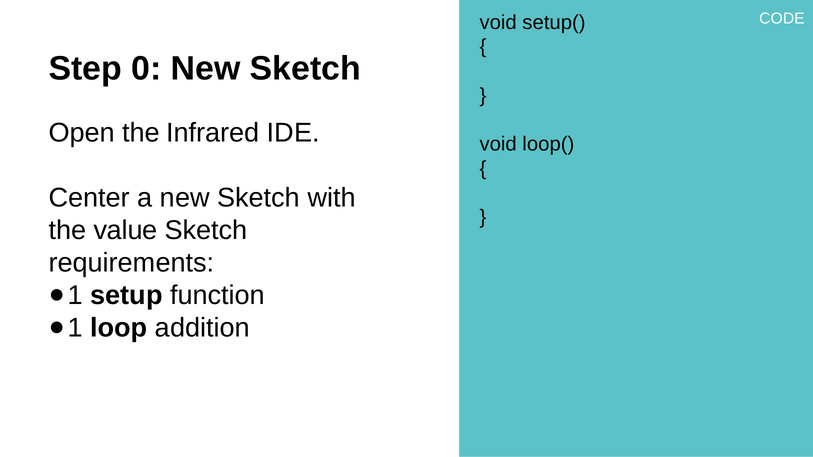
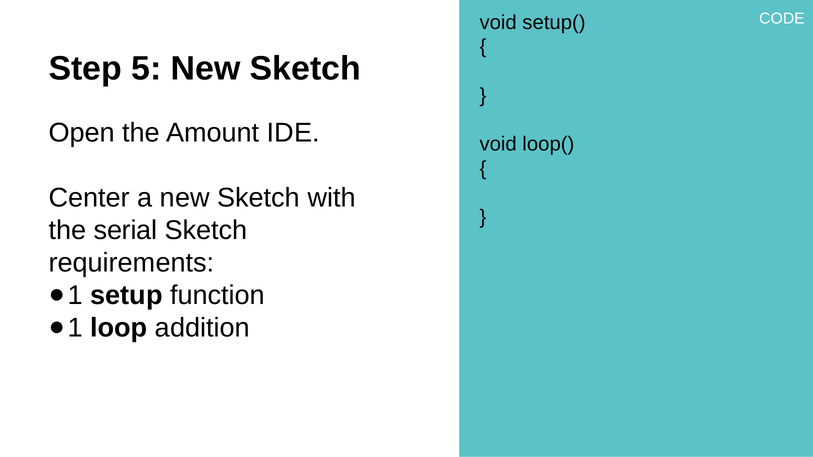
0: 0 -> 5
Infrared: Infrared -> Amount
value: value -> serial
